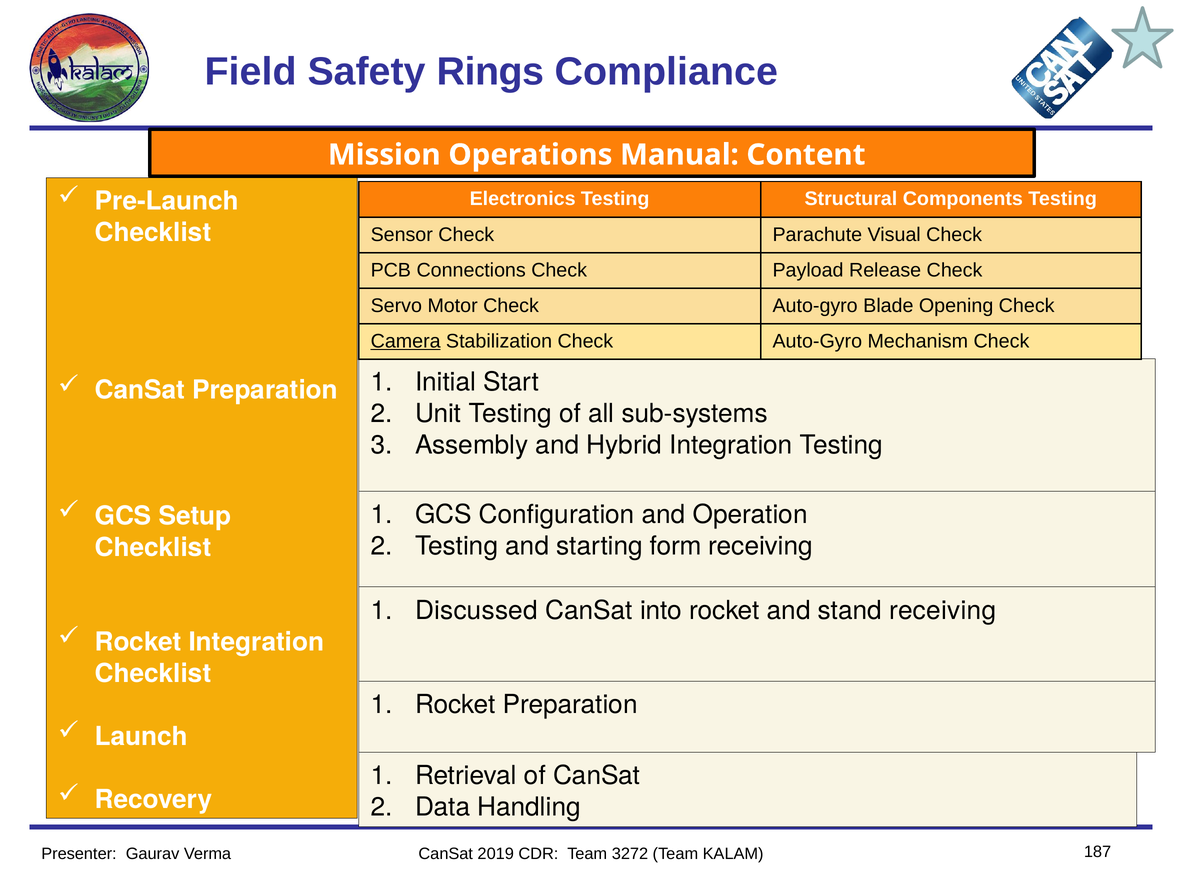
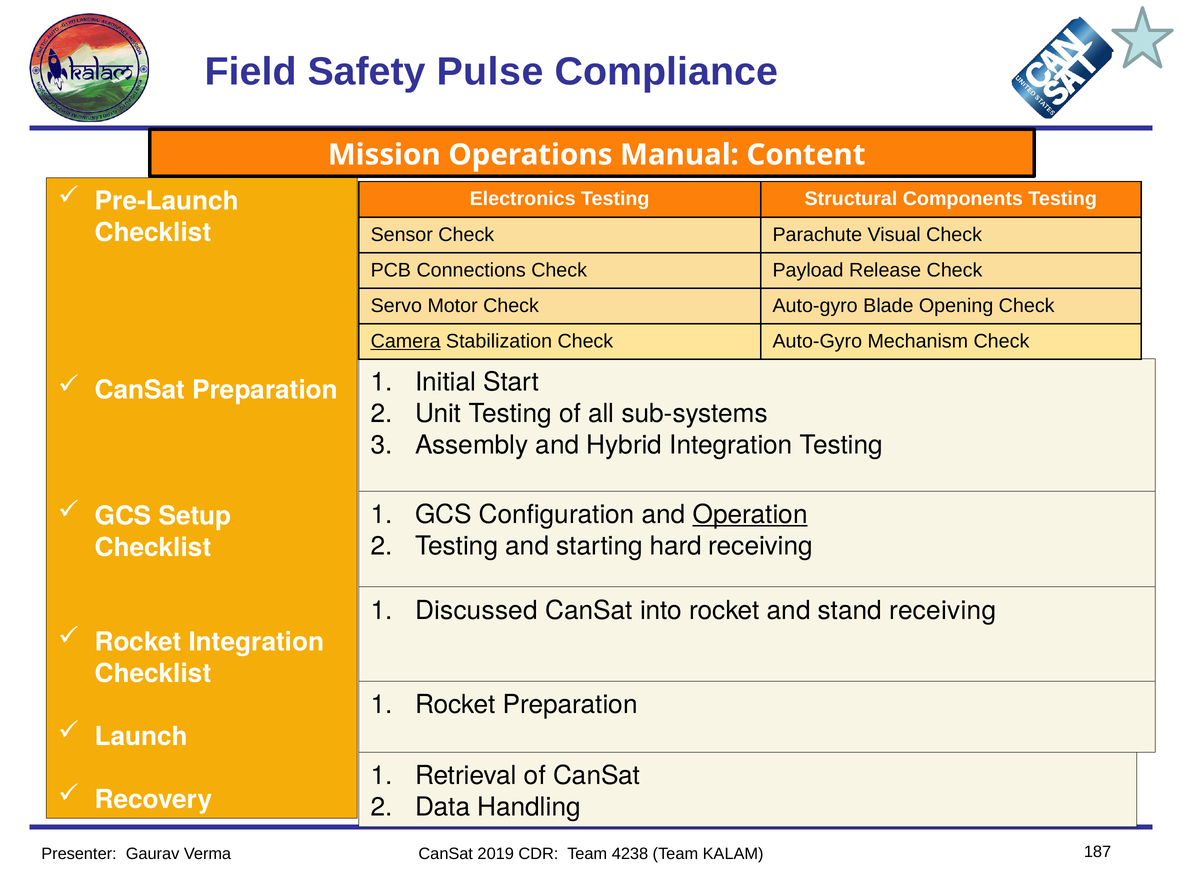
Rings: Rings -> Pulse
Operation underline: none -> present
form: form -> hard
3272: 3272 -> 4238
